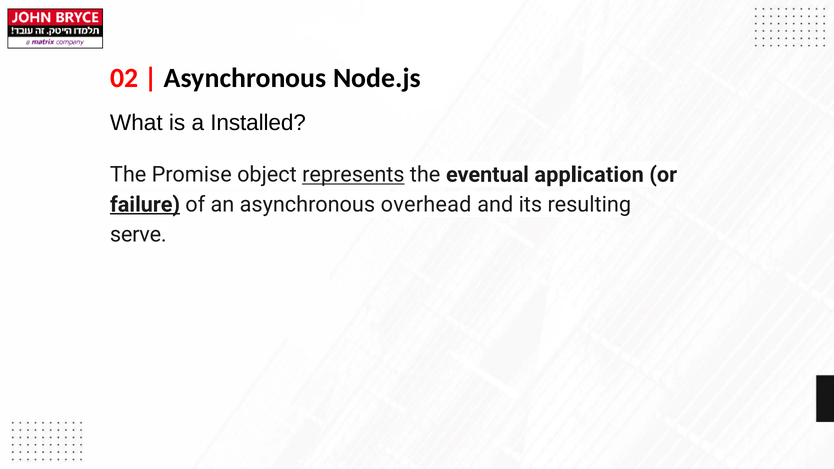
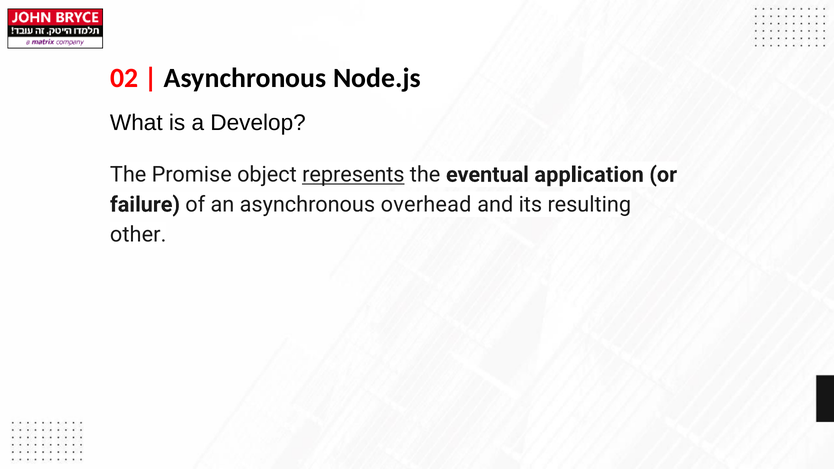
Installed: Installed -> Develop
failure underline: present -> none
serve: serve -> other
